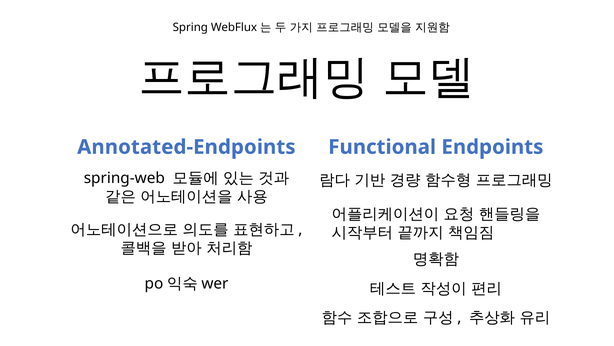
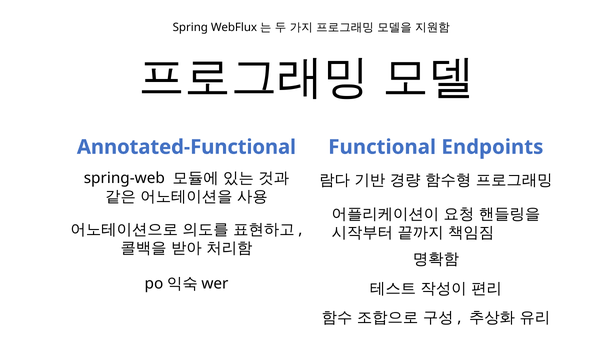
Annotated-Endpoints: Annotated-Endpoints -> Annotated-Functional
